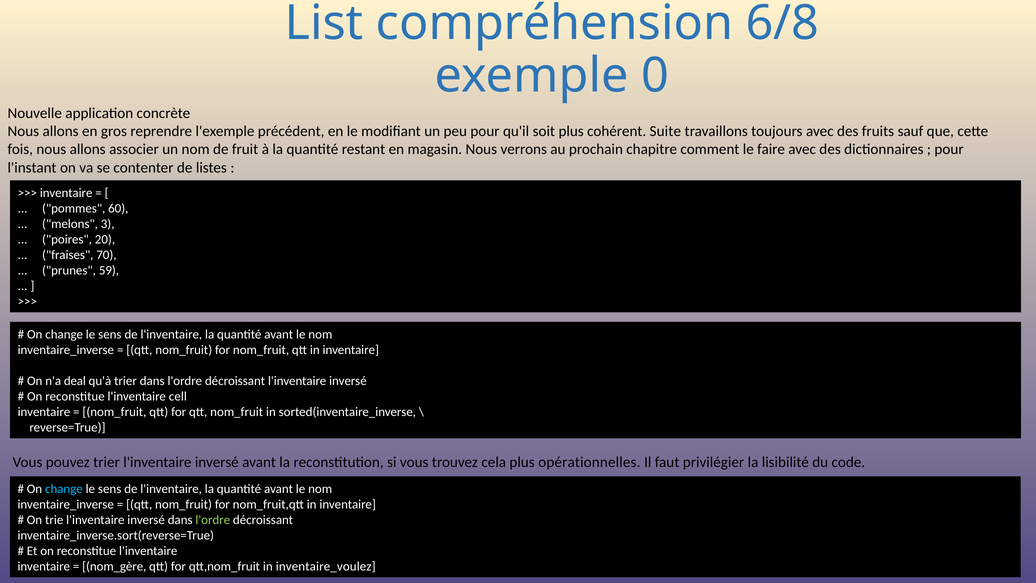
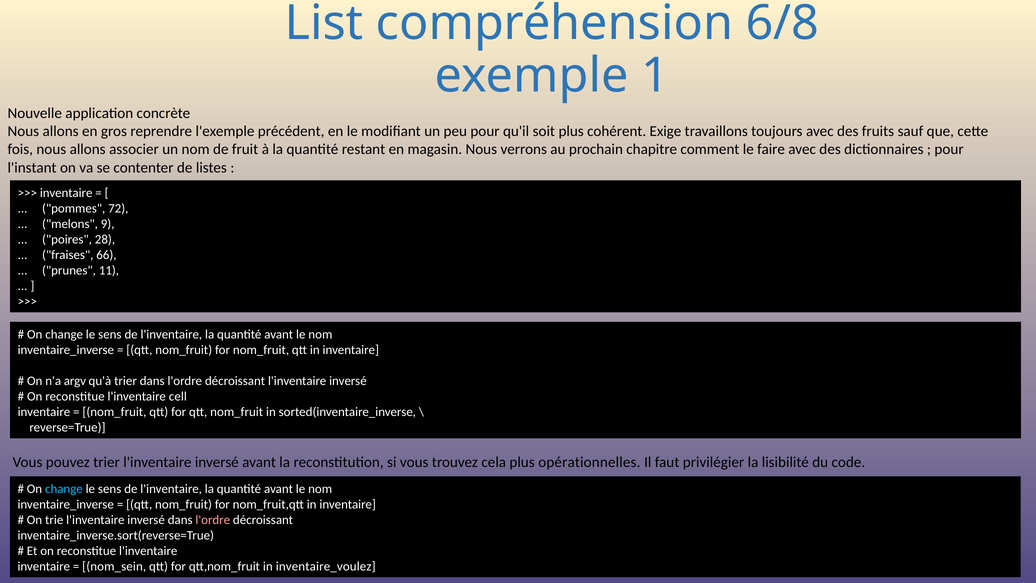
0: 0 -> 1
Suite: Suite -> Exige
60: 60 -> 72
3: 3 -> 9
20: 20 -> 28
70: 70 -> 66
59: 59 -> 11
deal: deal -> argv
l'ordre at (213, 520) colour: light green -> pink
nom_gère: nom_gère -> nom_sein
